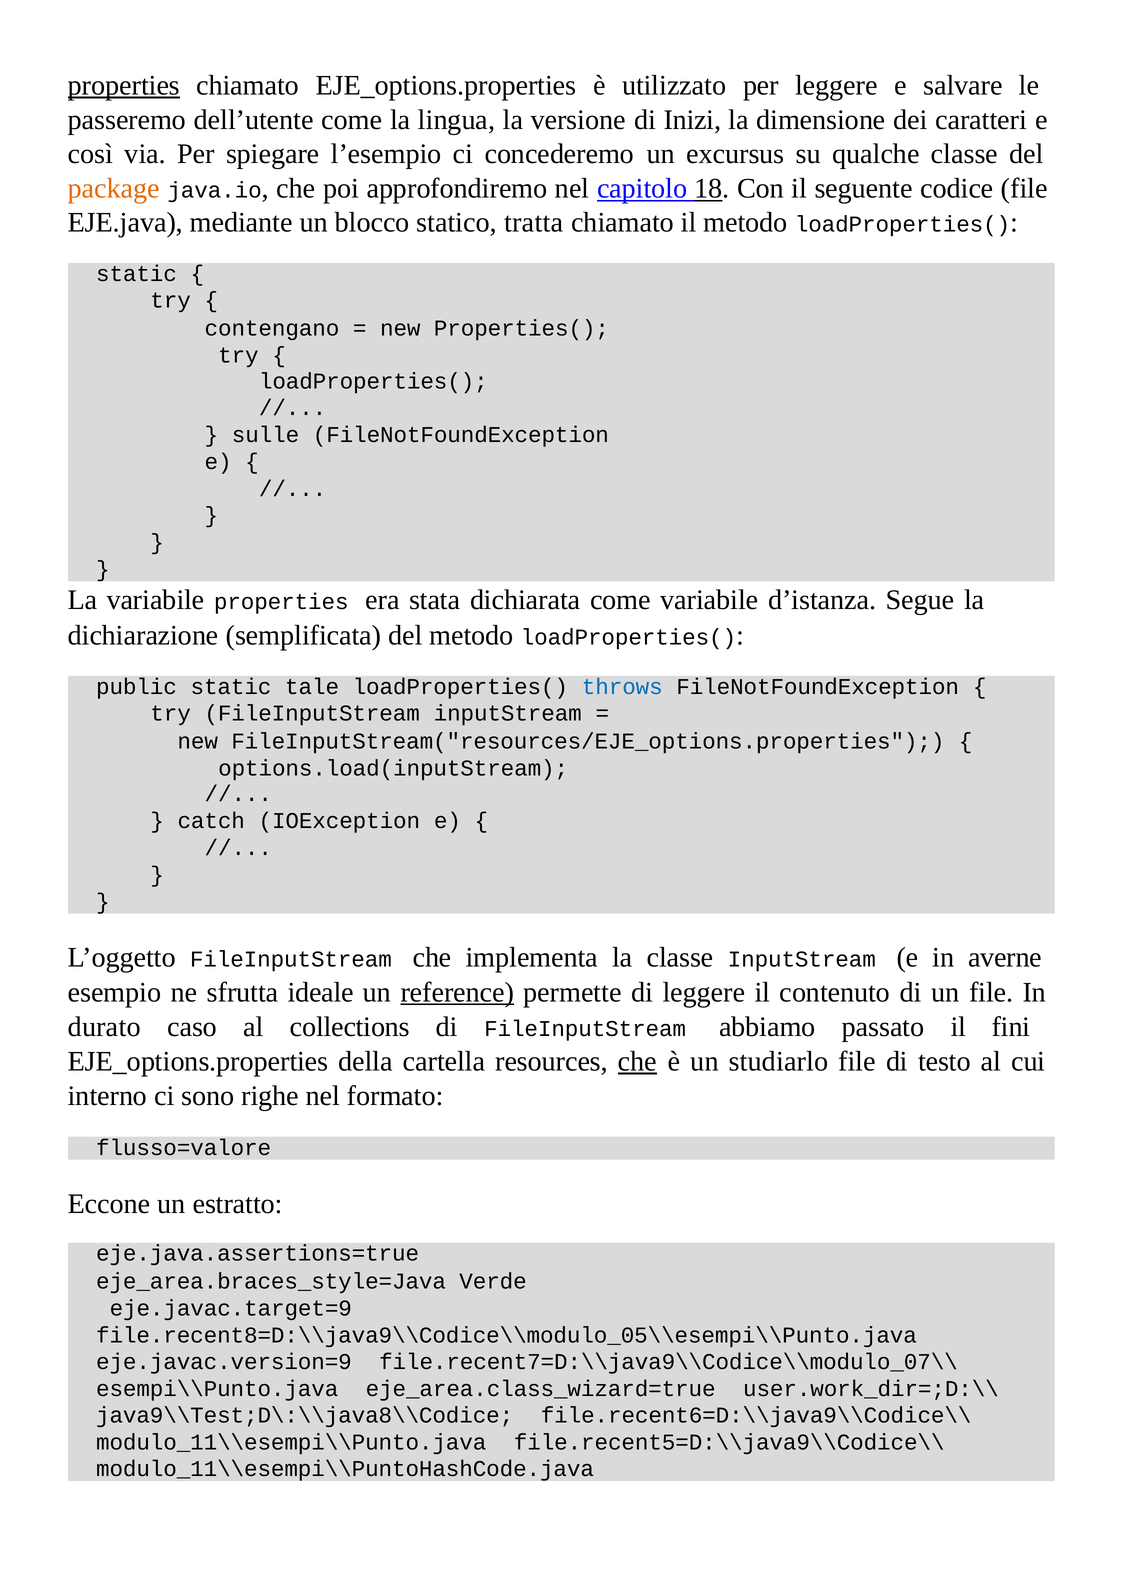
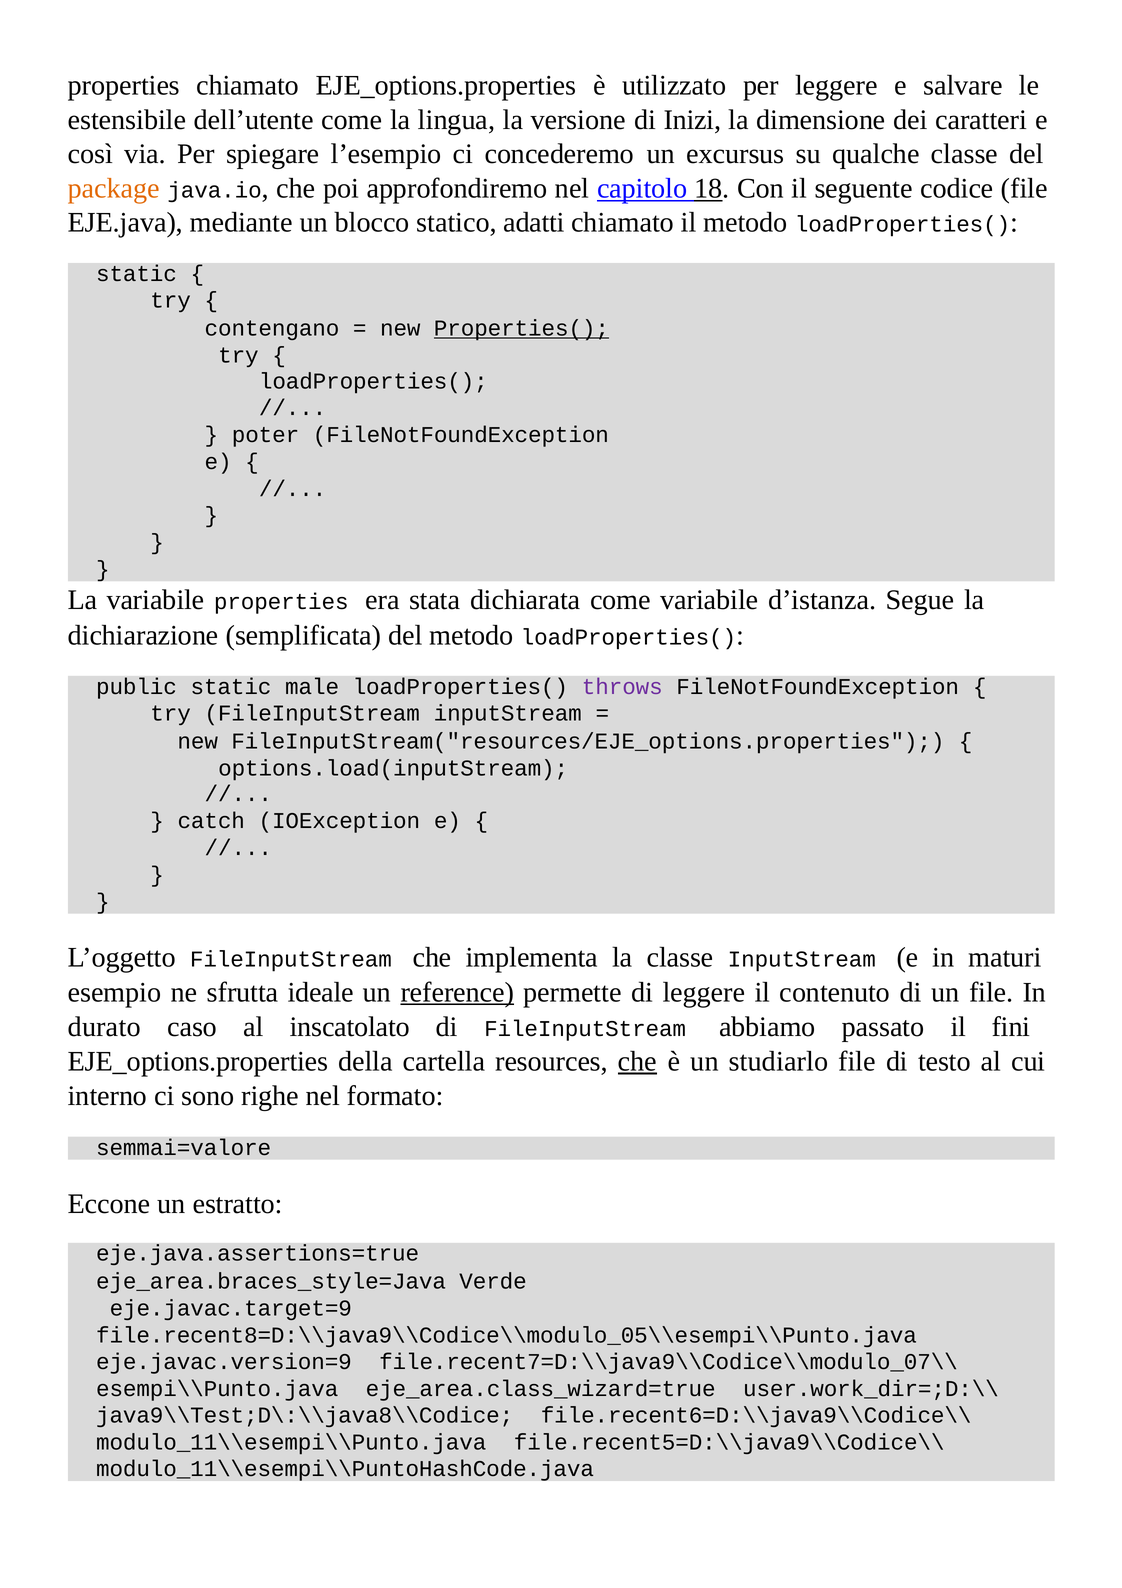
properties at (124, 85) underline: present -> none
passeremo: passeremo -> estensibile
tratta: tratta -> adatti
Properties( underline: none -> present
sulle: sulle -> poter
tale: tale -> male
throws colour: blue -> purple
averne: averne -> maturi
collections: collections -> inscatolato
flusso=valore: flusso=valore -> semmai=valore
